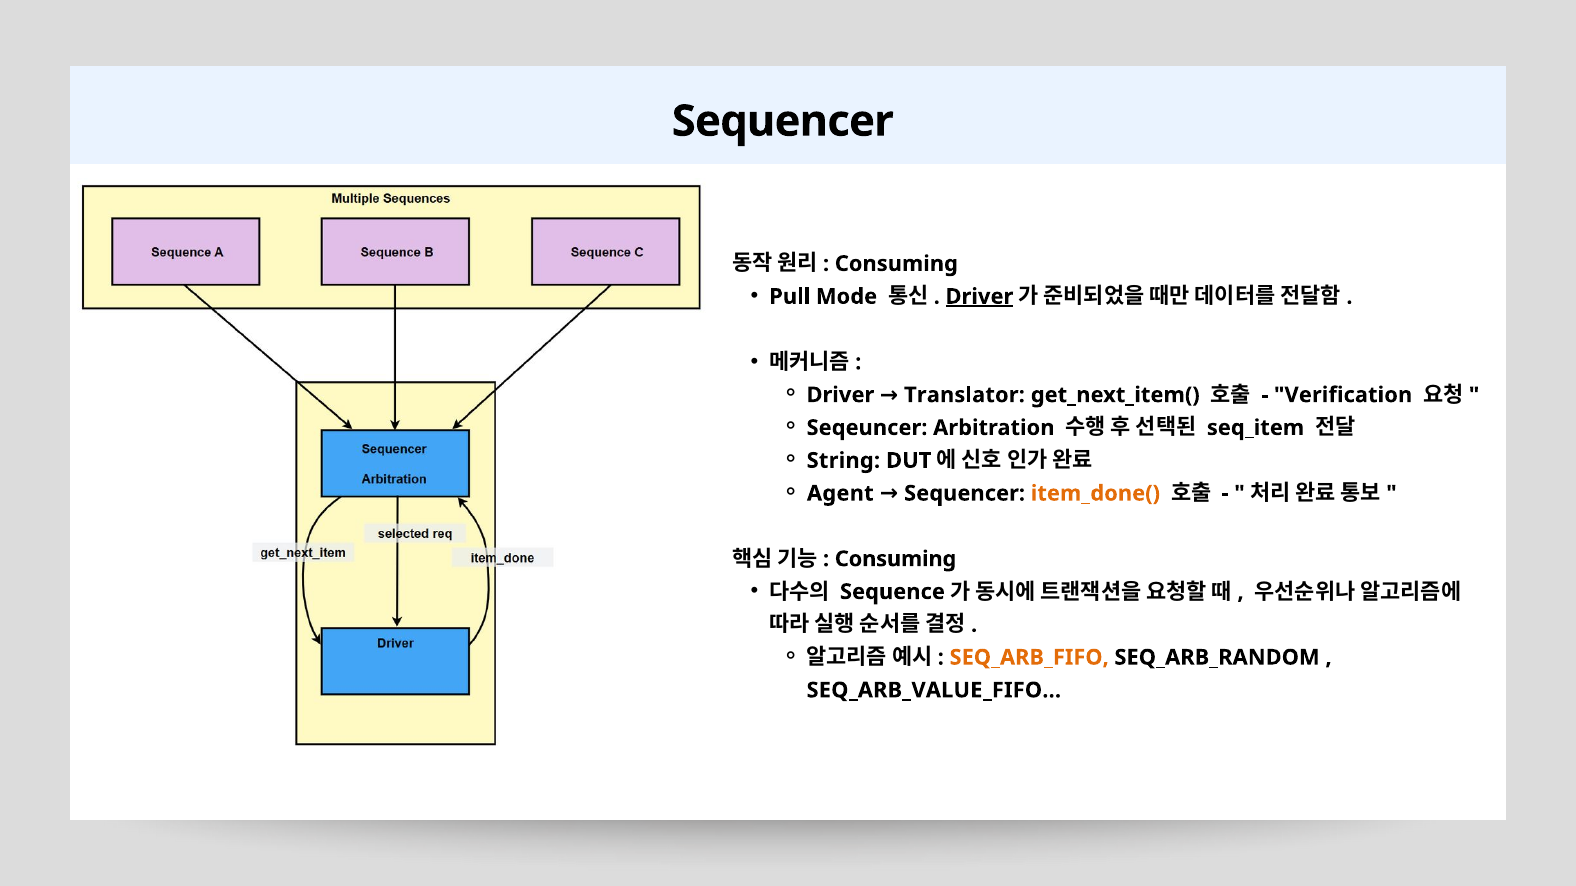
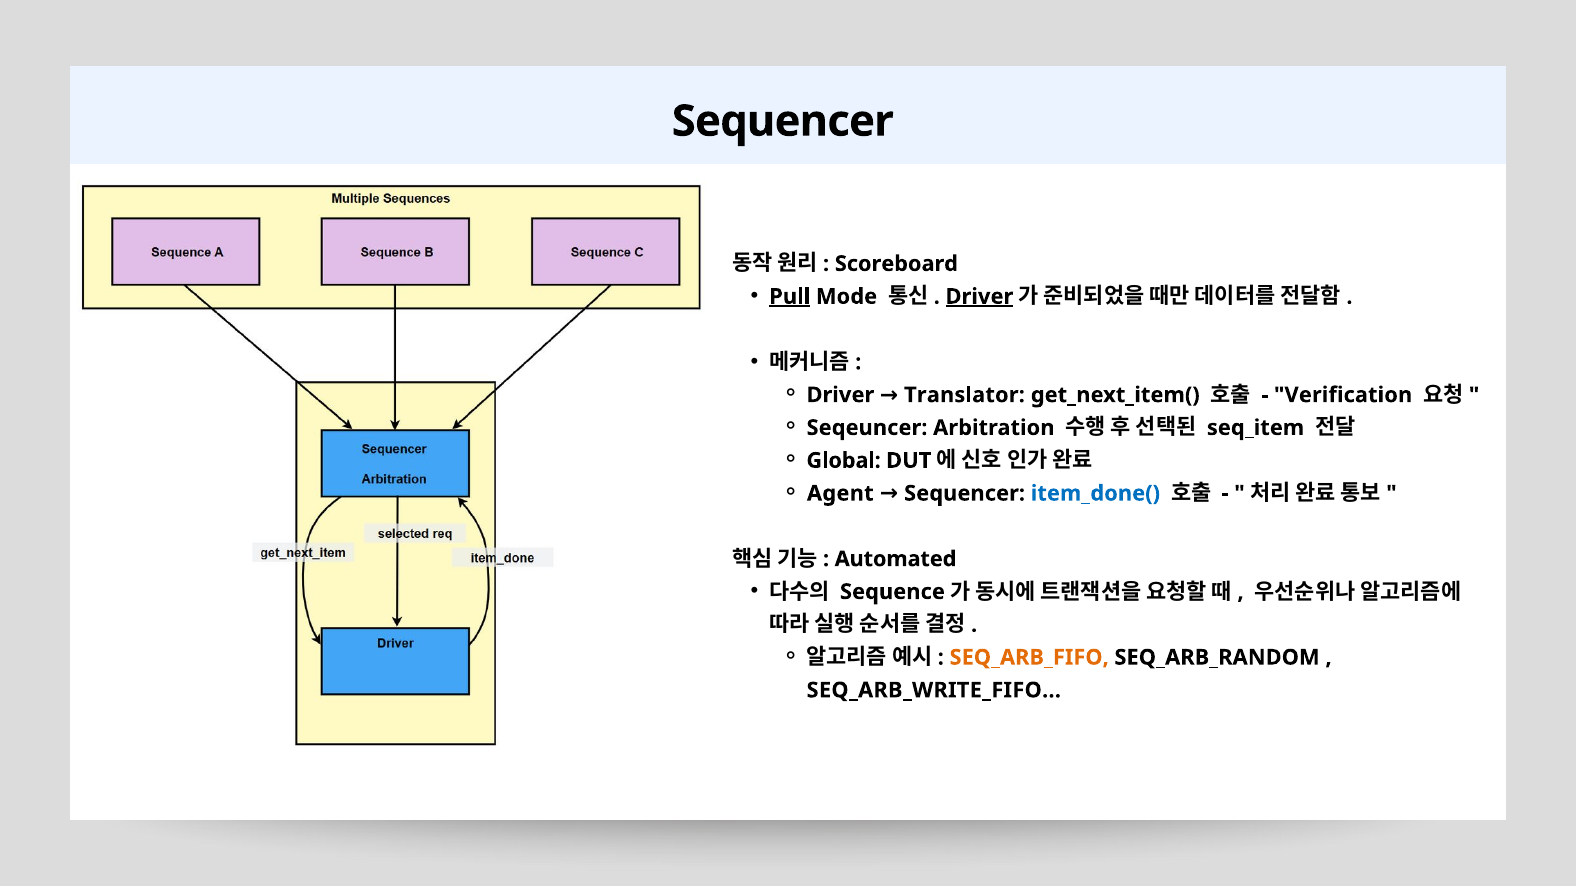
Consuming at (896, 264): Consuming -> Scoreboard
Pull underline: none -> present
String: String -> Global
item_done( colour: orange -> blue
Consuming at (896, 559): Consuming -> Automated
SEQ_ARB_VALUE_FIFO: SEQ_ARB_VALUE_FIFO -> SEQ_ARB_WRITE_FIFO
